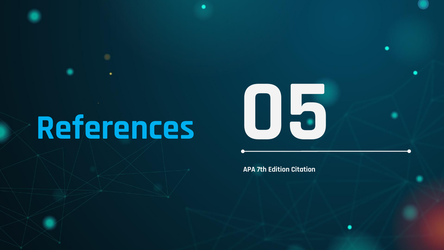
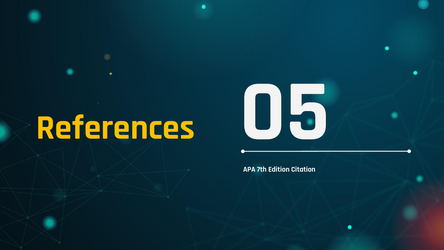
References colour: light blue -> yellow
